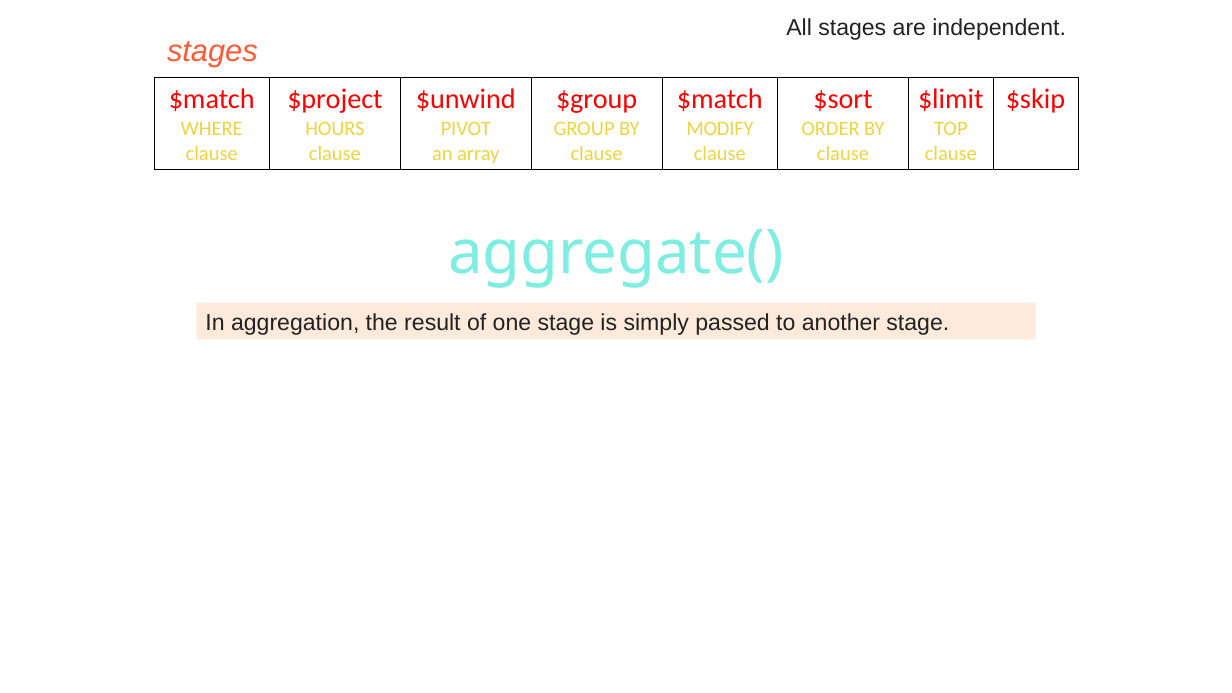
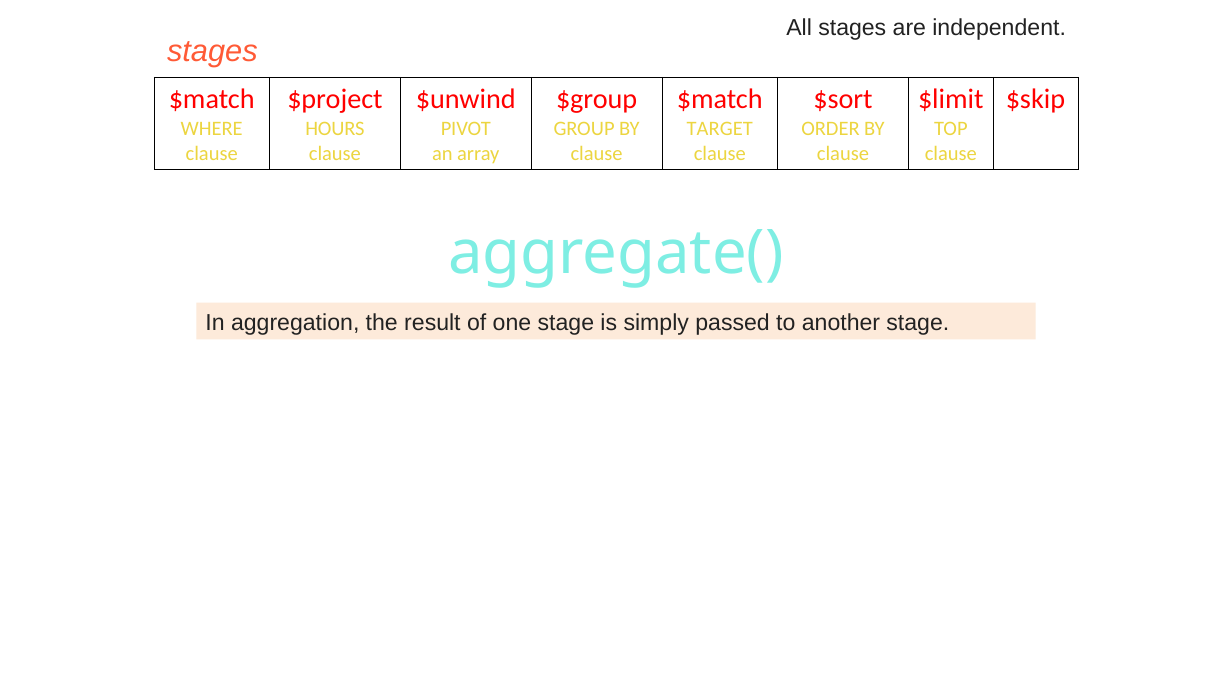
MODIFY: MODIFY -> TARGET
